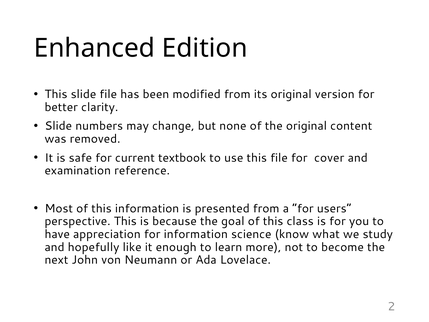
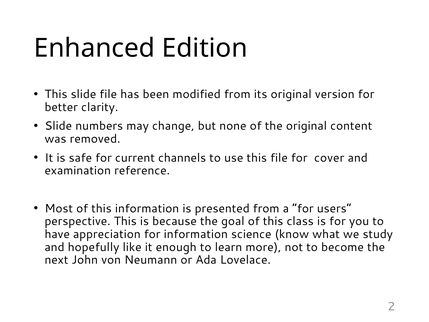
textbook: textbook -> channels
